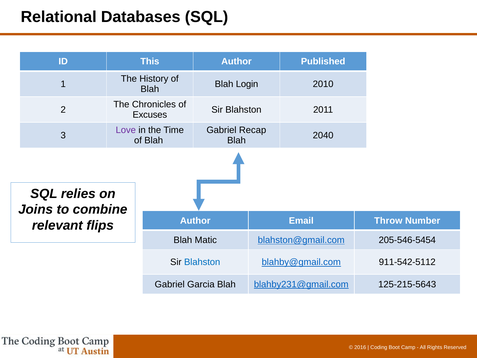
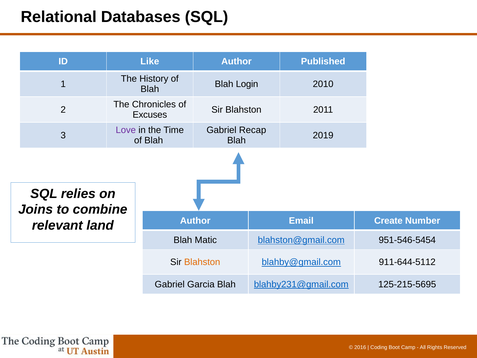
This: This -> Like
2040: 2040 -> 2019
Throw: Throw -> Create
flips: flips -> land
205-546-5454: 205-546-5454 -> 951-546-5454
Blahston at (202, 262) colour: blue -> orange
911-542-5112: 911-542-5112 -> 911-644-5112
125-215-5643: 125-215-5643 -> 125-215-5695
